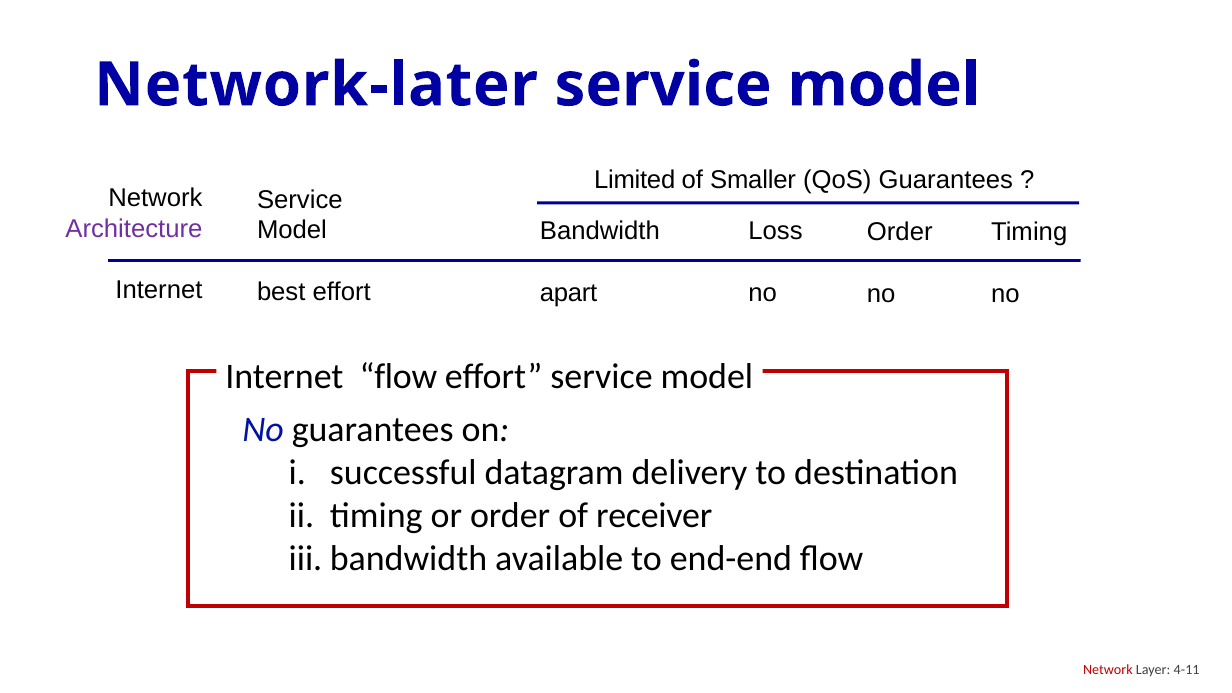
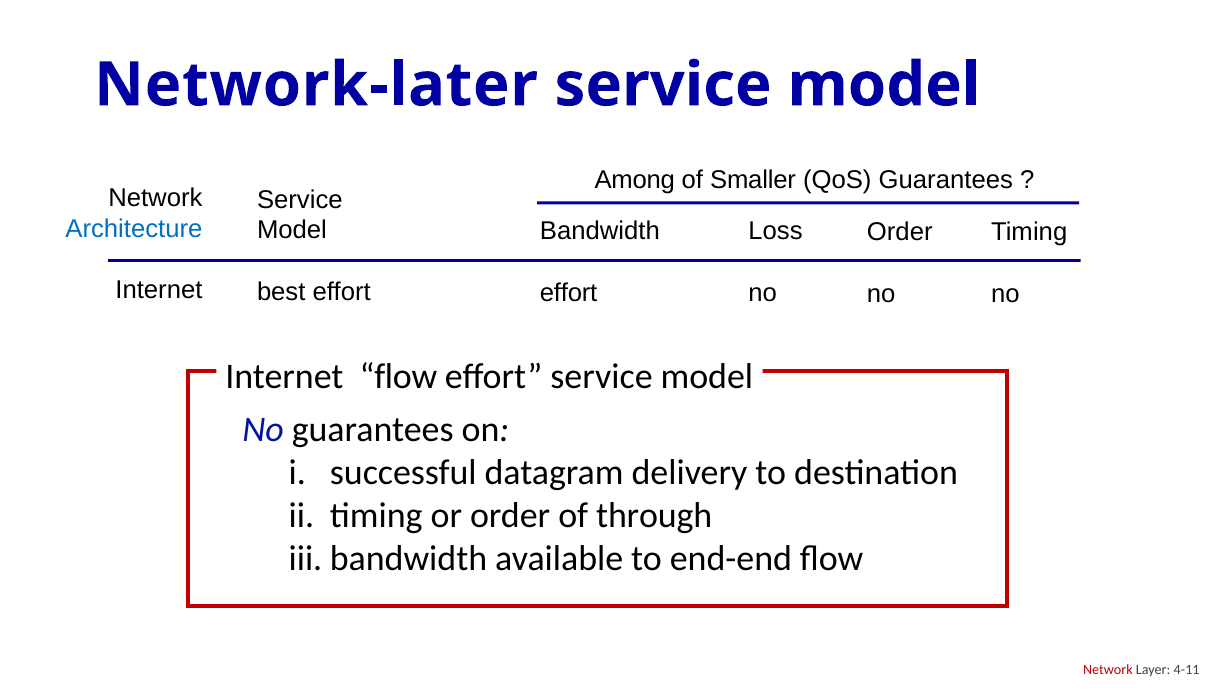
Limited: Limited -> Among
Architecture colour: purple -> blue
apart at (569, 293): apart -> effort
receiver: receiver -> through
